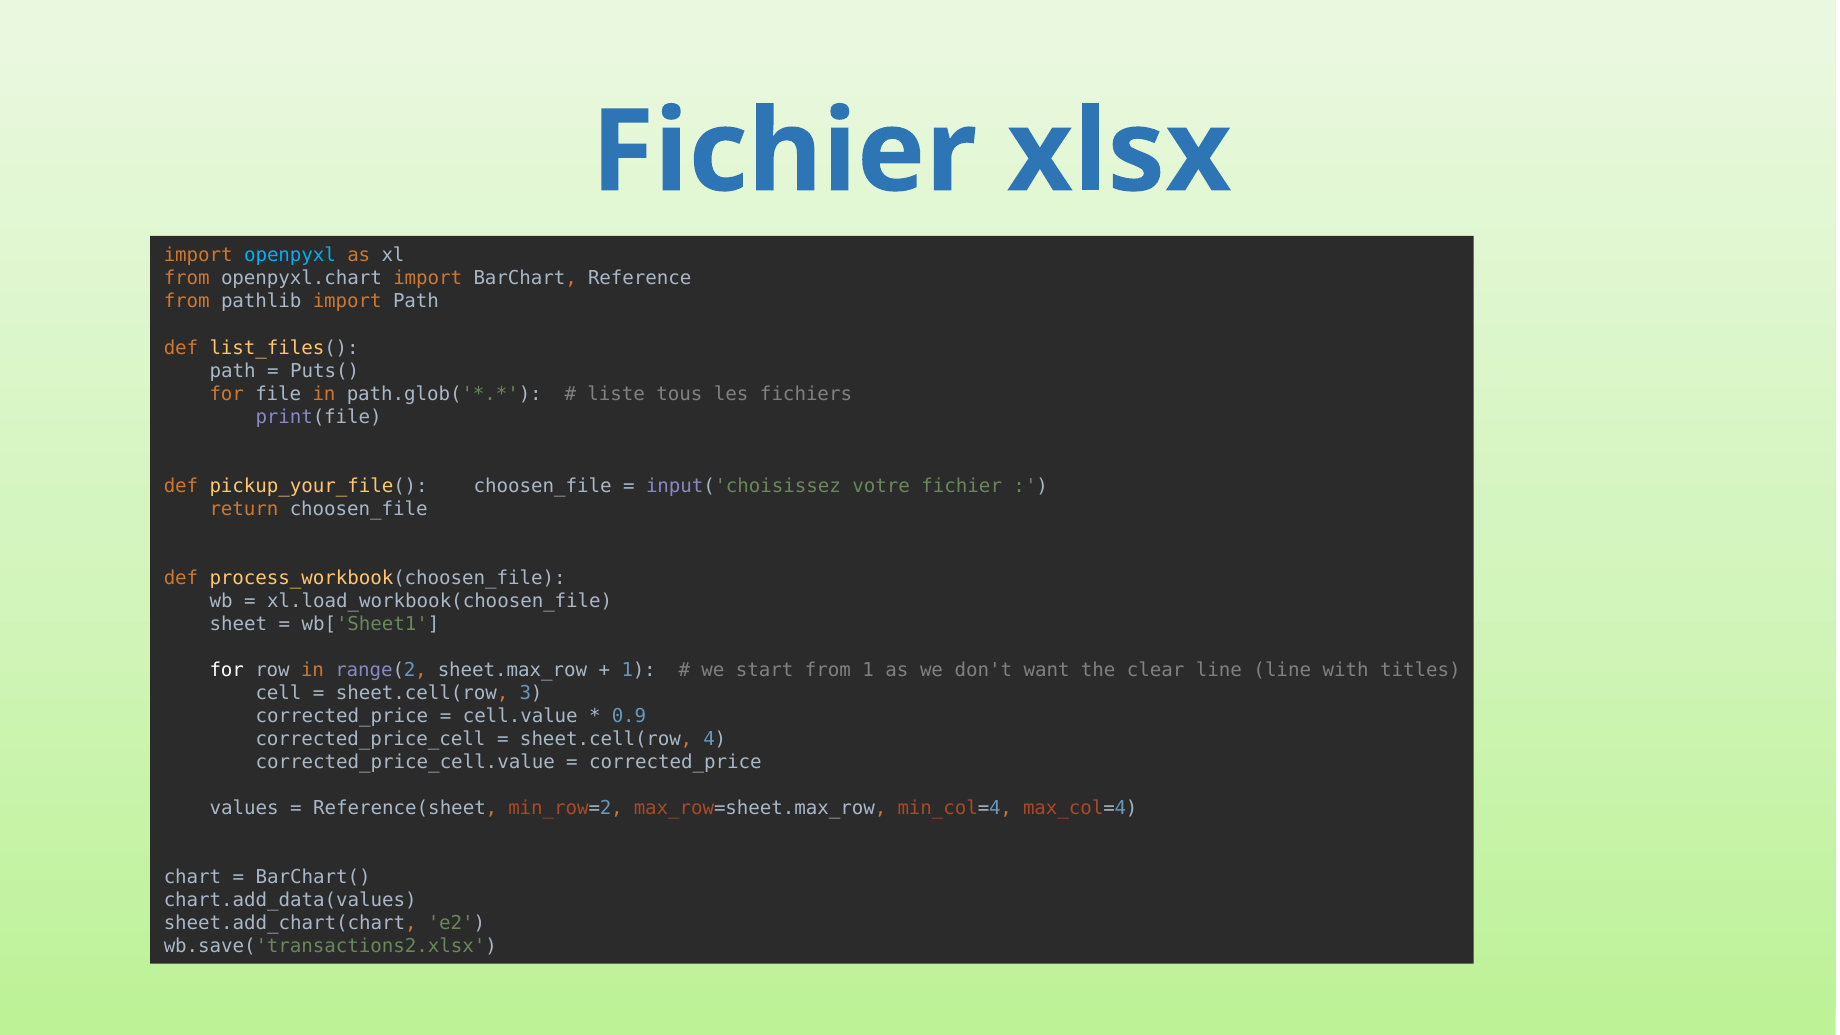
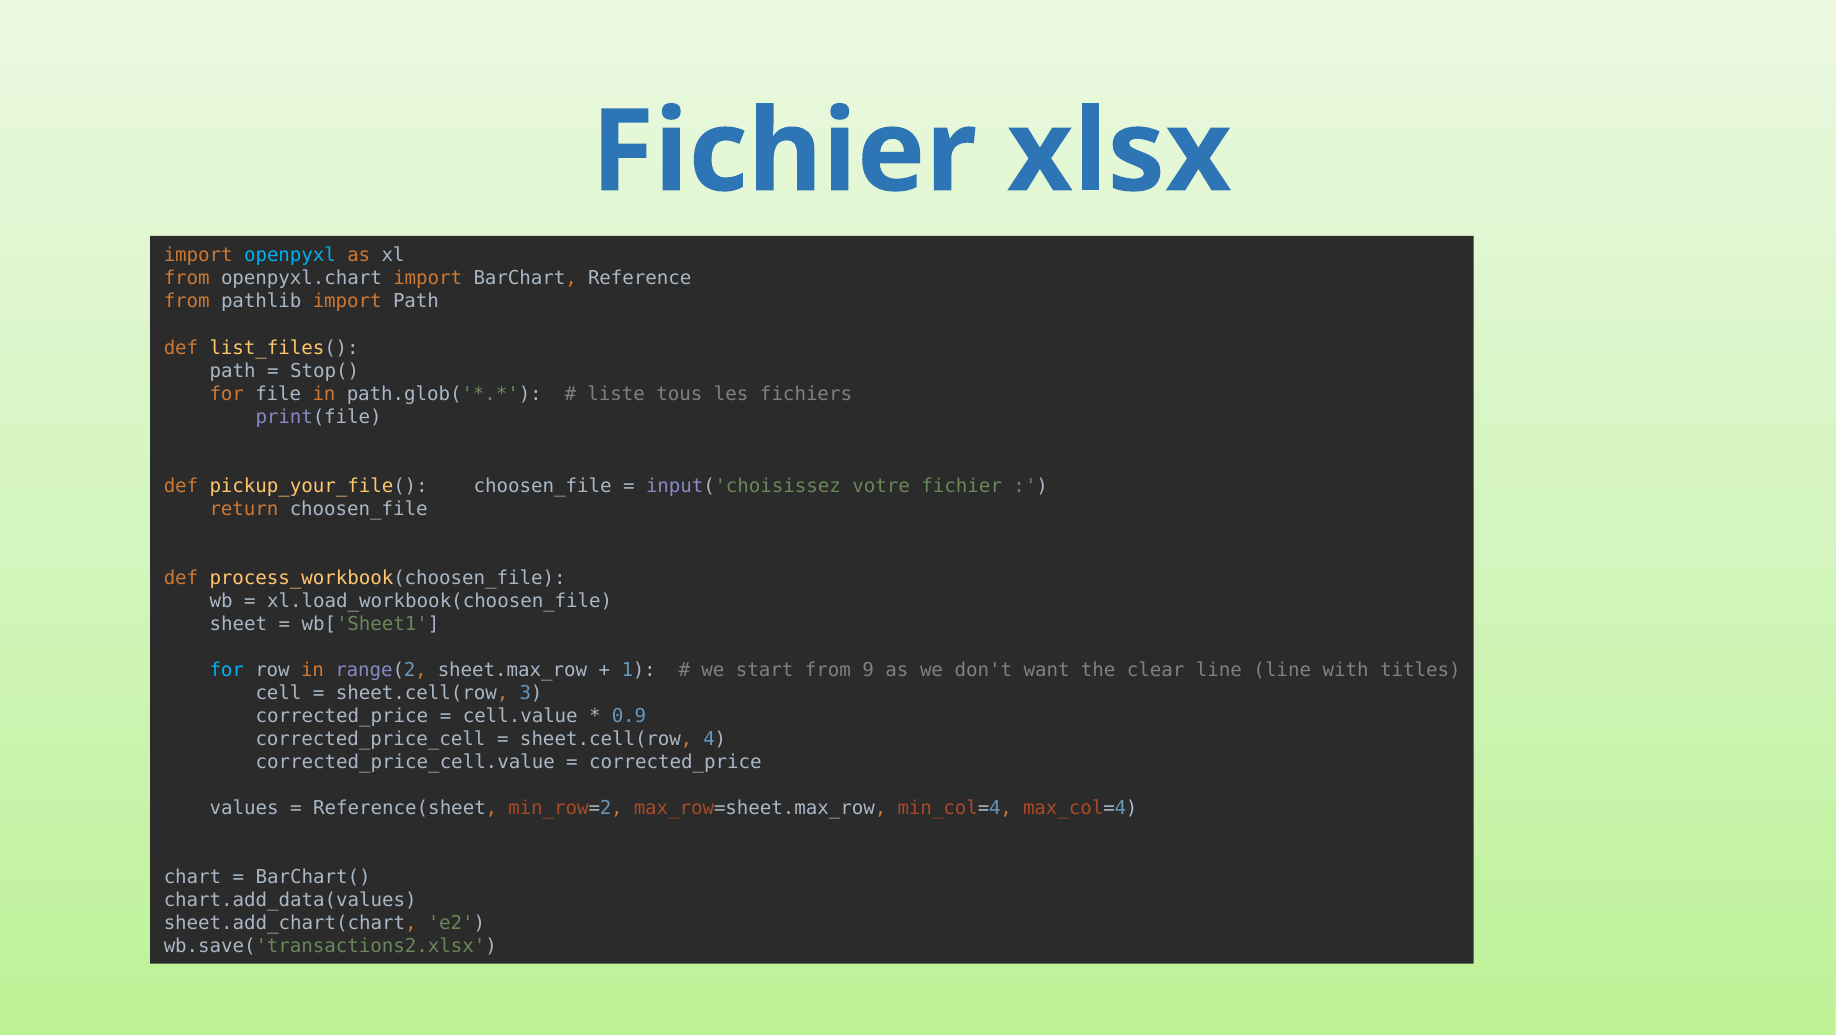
Puts(: Puts( -> Stop(
for at (227, 670) colour: white -> light blue
from 1: 1 -> 9
